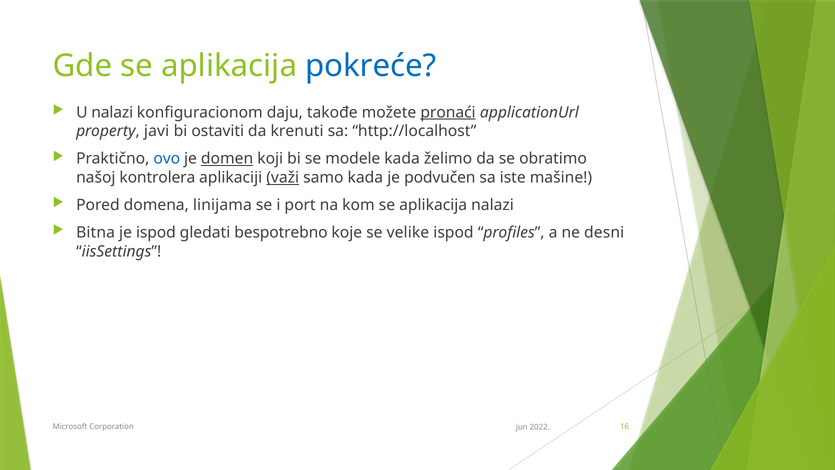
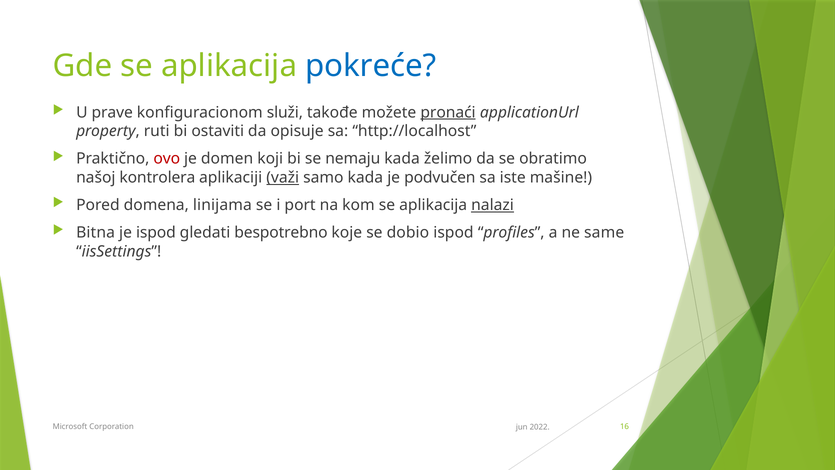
U nalazi: nalazi -> prave
daju: daju -> služi
javi: javi -> ruti
krenuti: krenuti -> opisuje
ovo colour: blue -> red
domen underline: present -> none
modele: modele -> nemaju
nalazi at (493, 205) underline: none -> present
velike: velike -> dobio
desni: desni -> same
